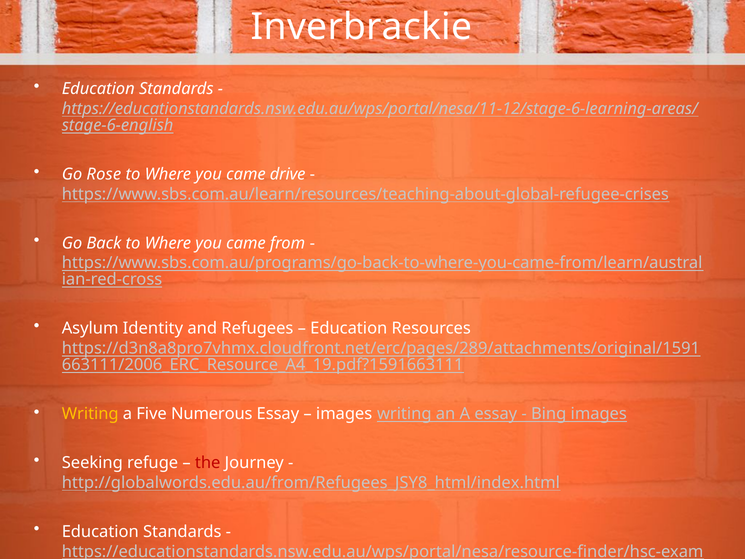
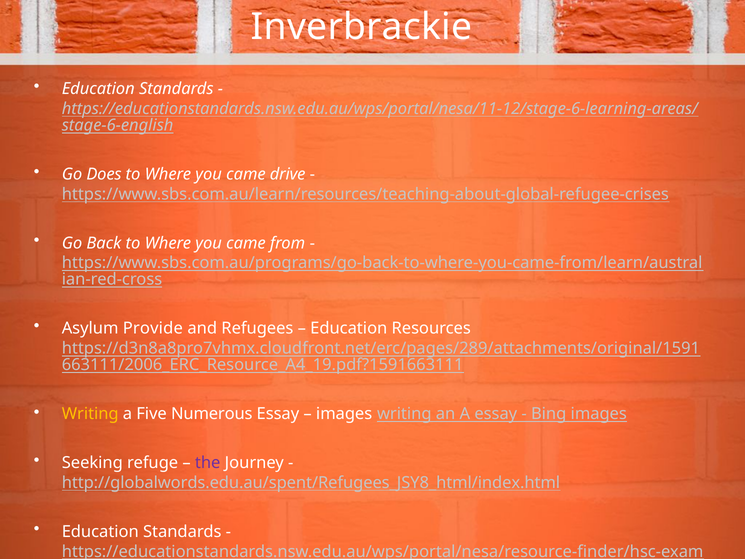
Rose: Rose -> Does
Identity: Identity -> Provide
the colour: red -> purple
http://globalwords.edu.au/from/Refugees_JSY8_html/index.html: http://globalwords.edu.au/from/Refugees_JSY8_html/index.html -> http://globalwords.edu.au/spent/Refugees_JSY8_html/index.html
